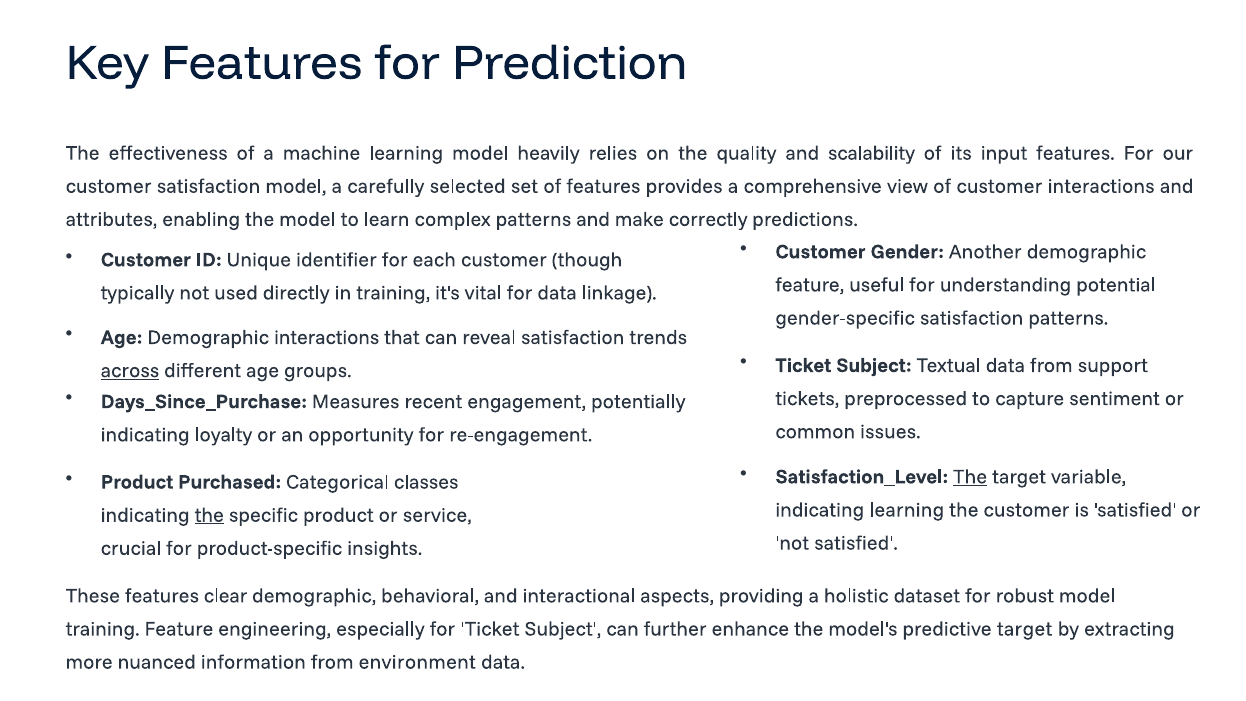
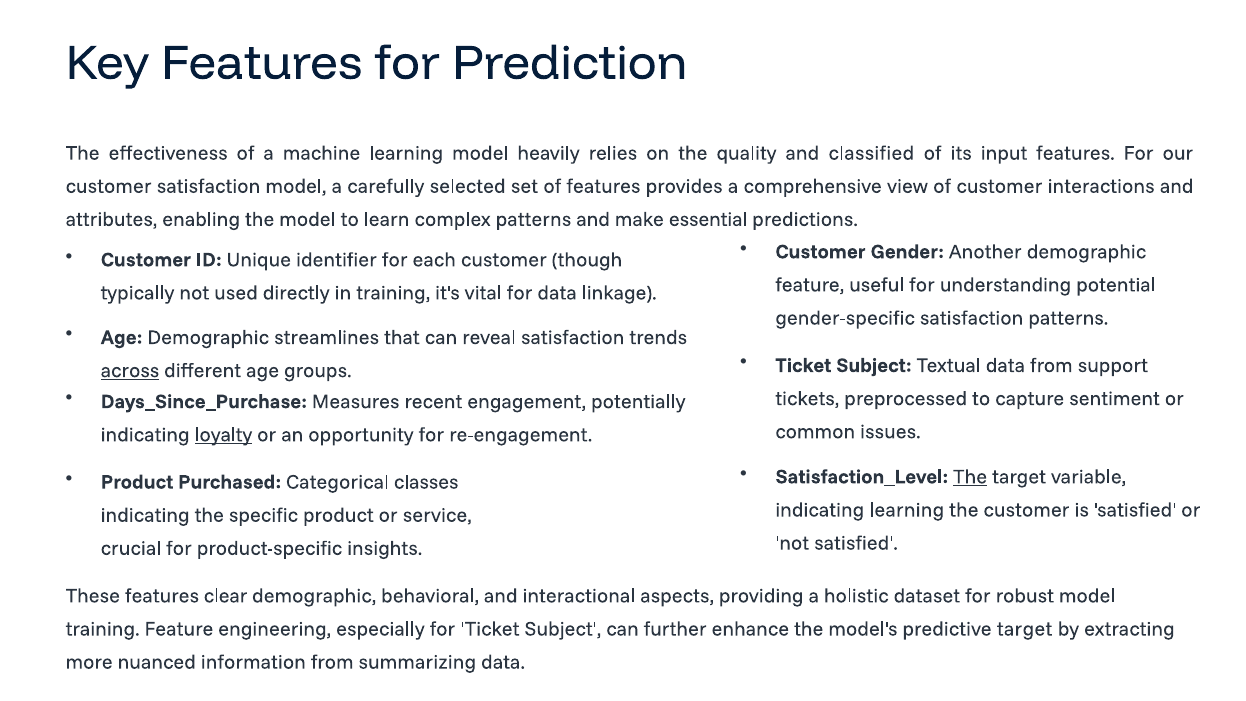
scalability: scalability -> classified
correctly: correctly -> essential
Demographic interactions: interactions -> streamlines
loyalty underline: none -> present
the at (209, 515) underline: present -> none
environment: environment -> summarizing
